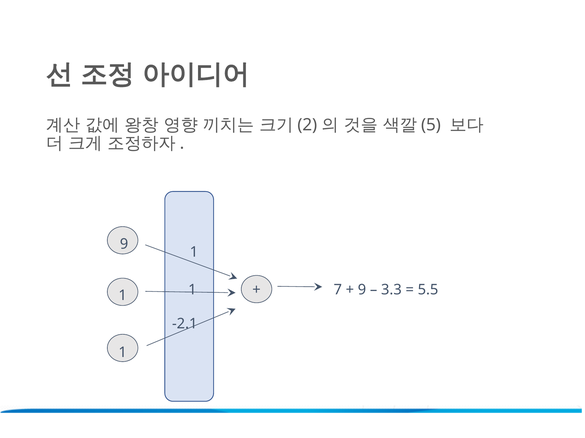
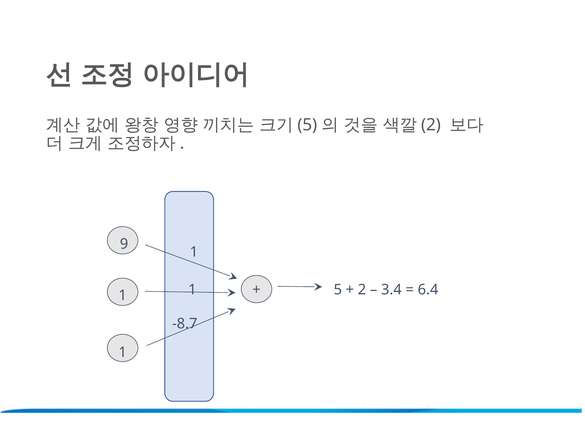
2 at (307, 125): 2 -> 5
5 at (431, 125): 5 -> 2
7 at (338, 290): 7 -> 5
9 at (362, 290): 9 -> 2
3.3: 3.3 -> 3.4
5.5: 5.5 -> 6.4
-2.1: -2.1 -> -8.7
